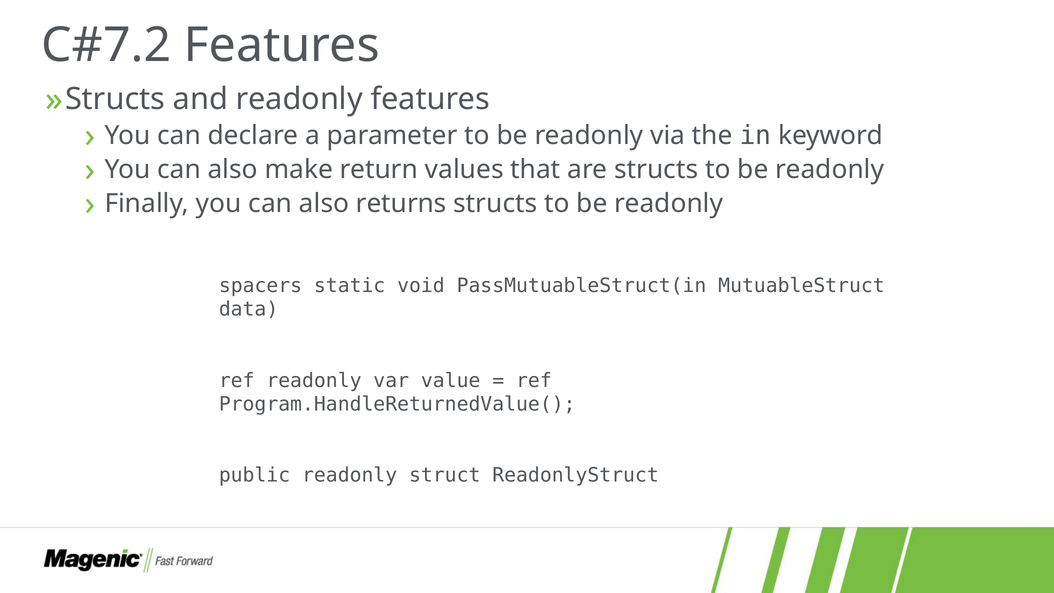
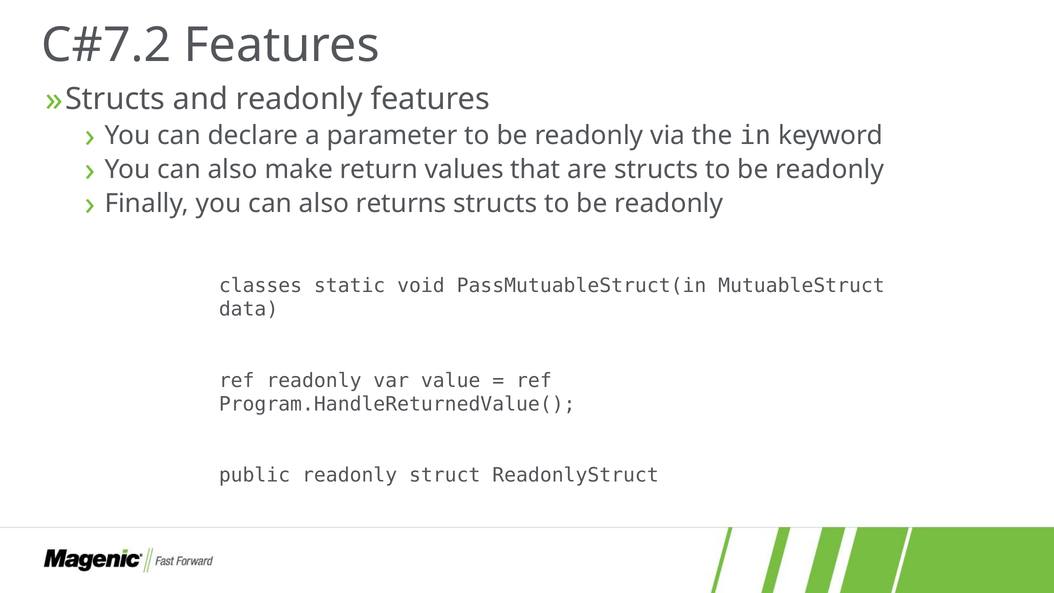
spacers: spacers -> classes
